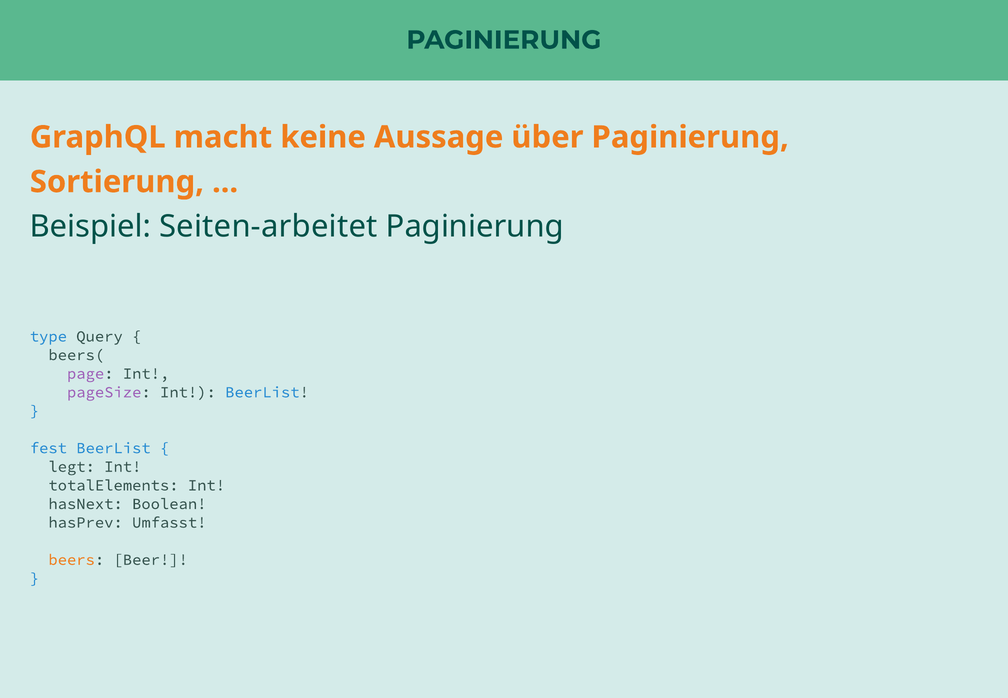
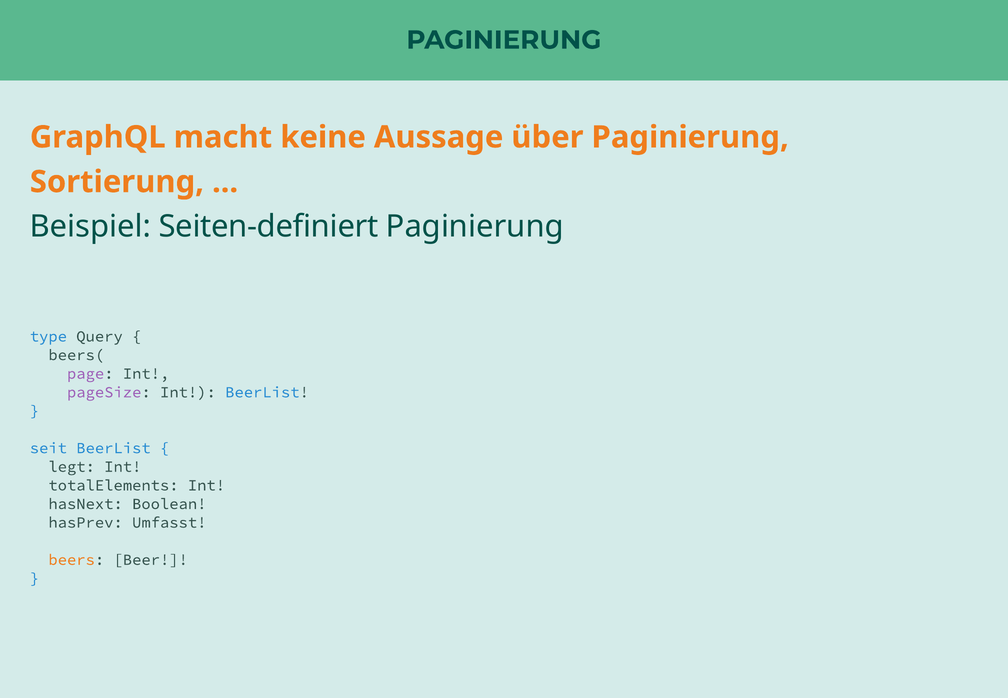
Seiten-arbeitet: Seiten-arbeitet -> Seiten-definiert
fest: fest -> seit
